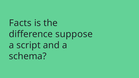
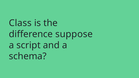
Facts: Facts -> Class
